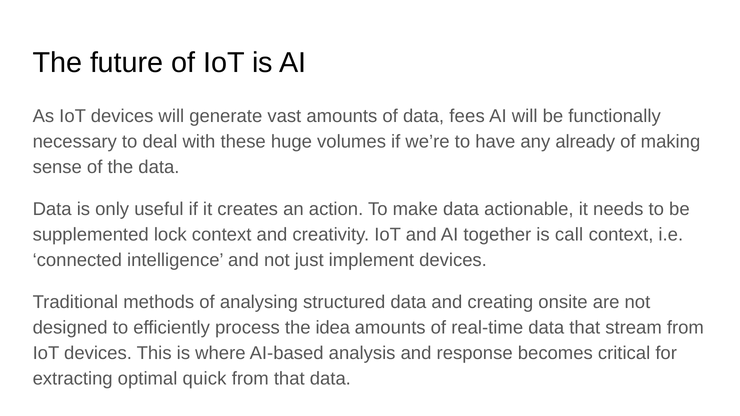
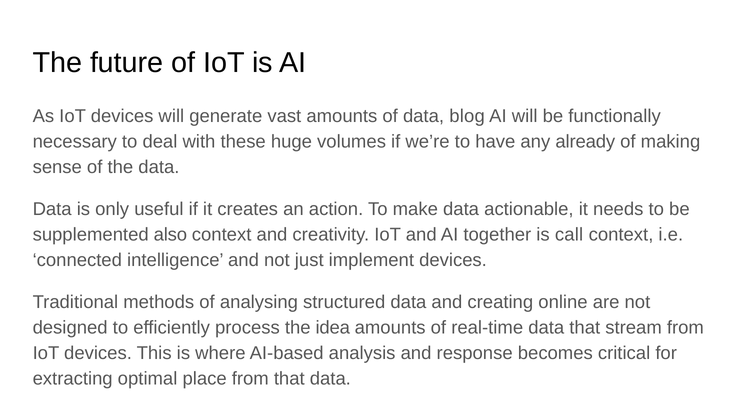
fees: fees -> blog
lock: lock -> also
onsite: onsite -> online
quick: quick -> place
